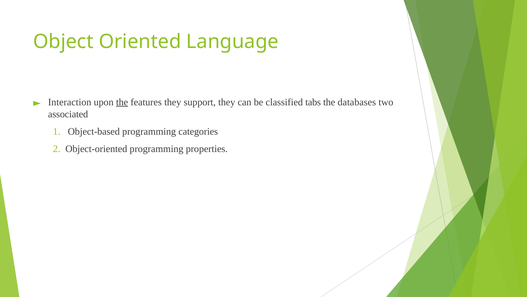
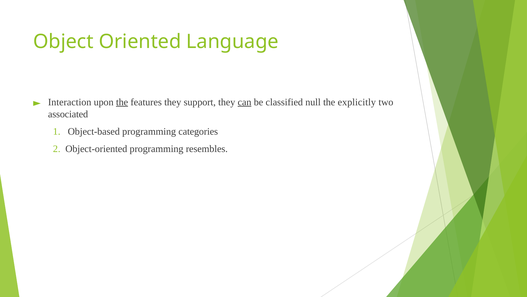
can underline: none -> present
tabs: tabs -> null
databases: databases -> explicitly
properties: properties -> resembles
